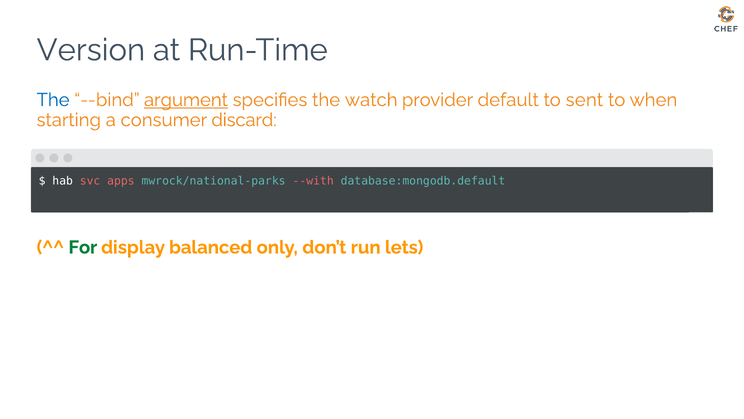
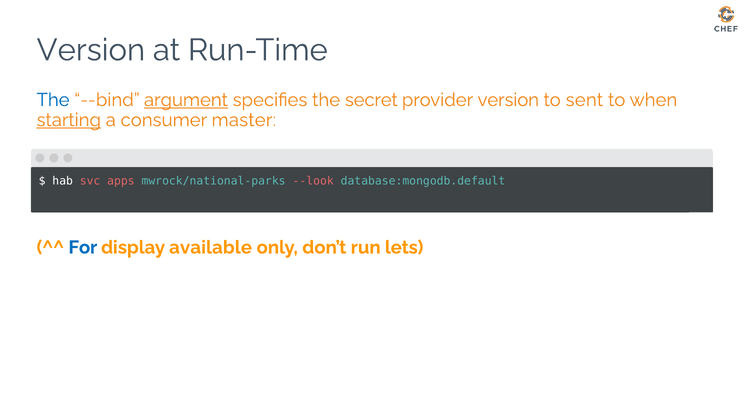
watch: watch -> secret
provider default: default -> version
starting underline: none -> present
discard: discard -> master
--with: --with -> --look
For colour: green -> blue
balanced: balanced -> available
